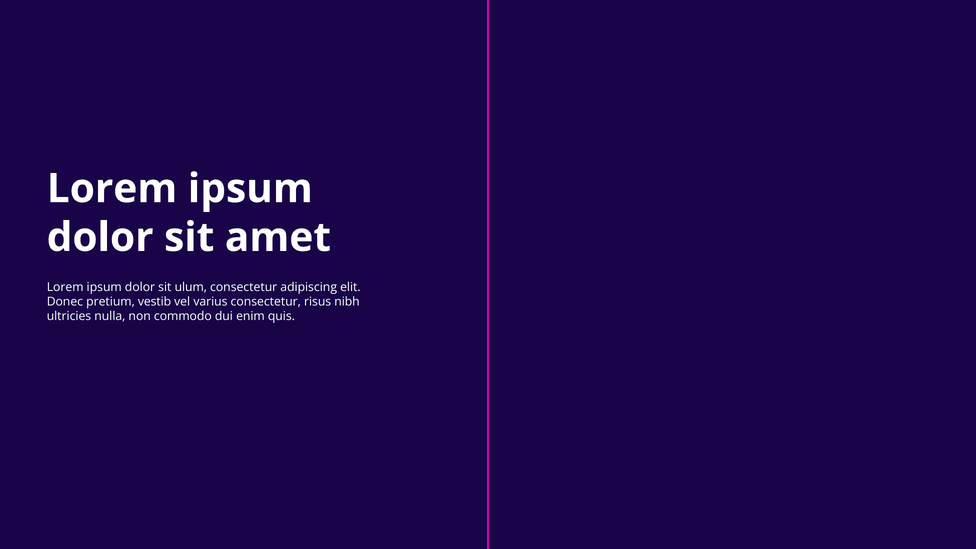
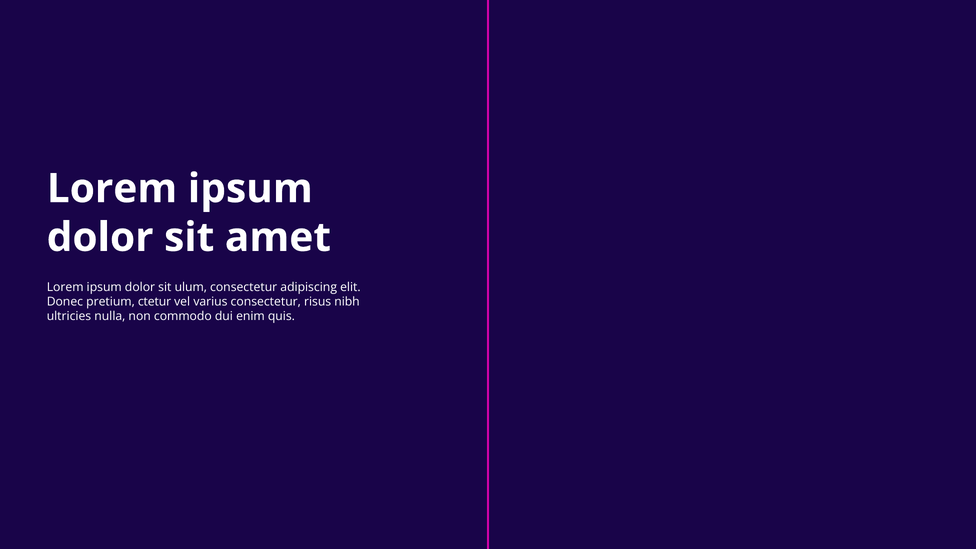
vestib: vestib -> ctetur
